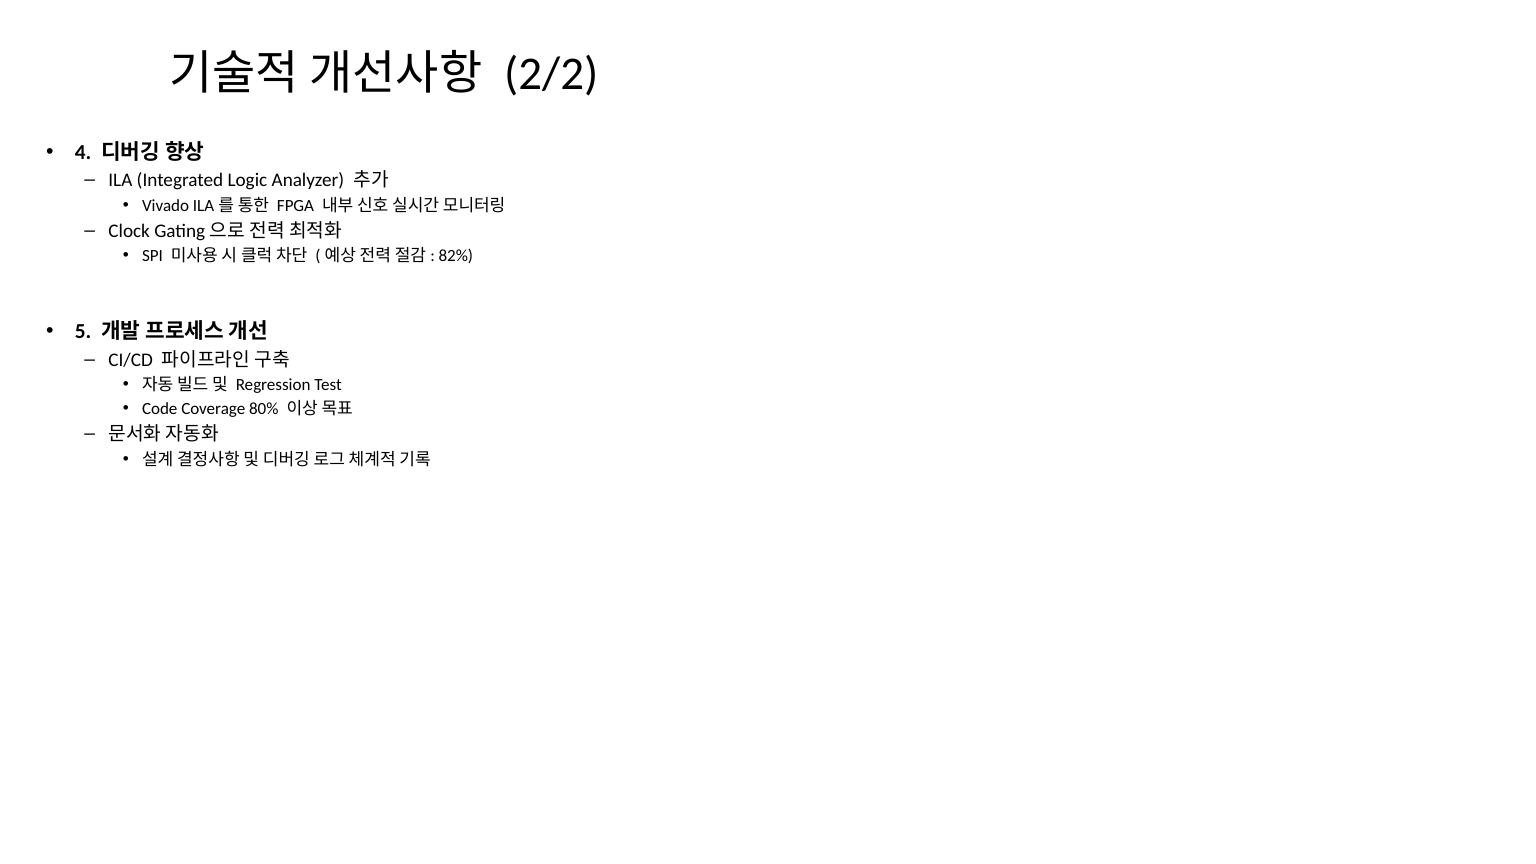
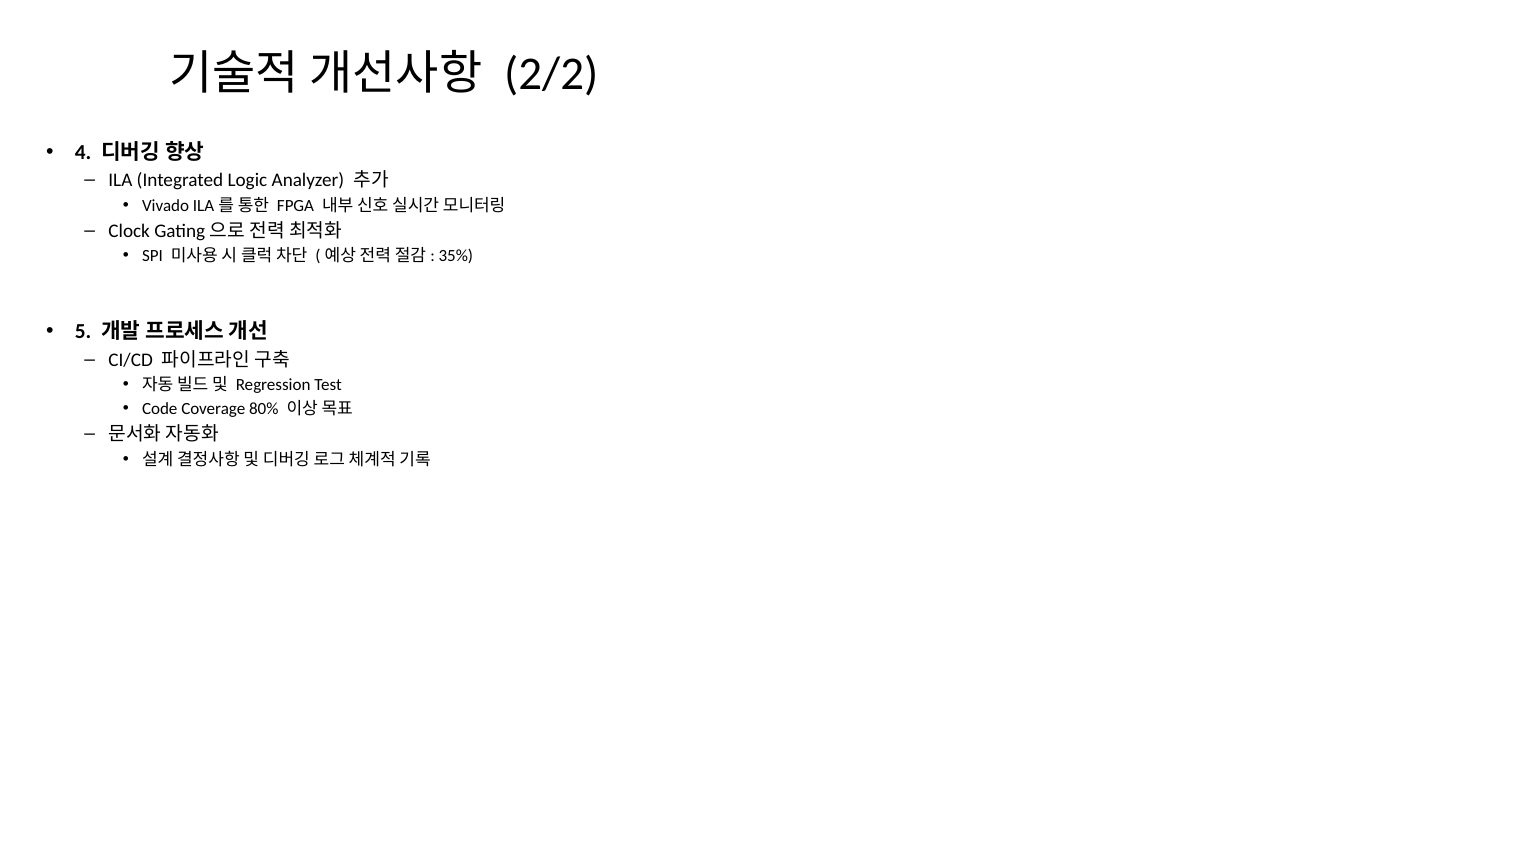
82%: 82% -> 35%
